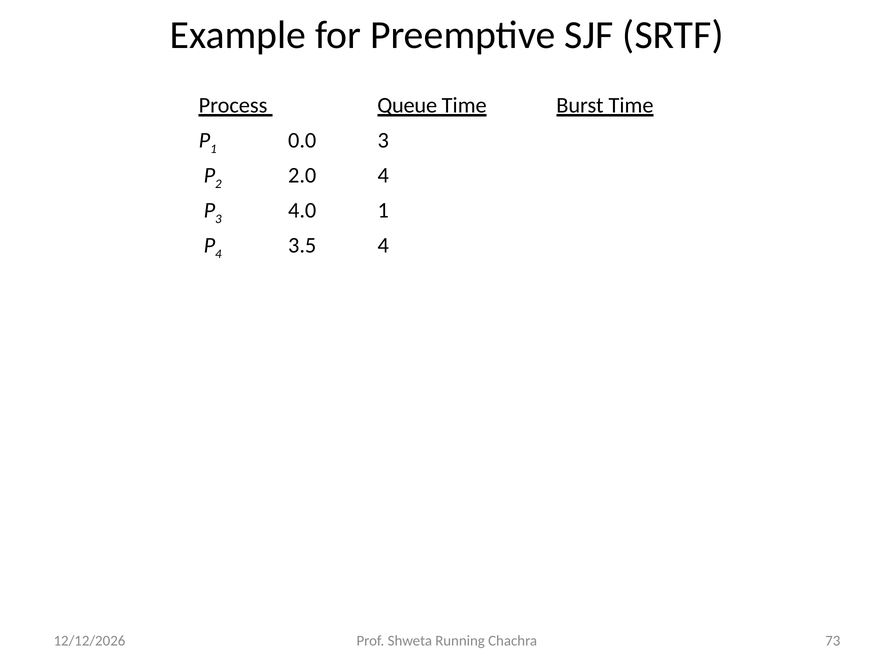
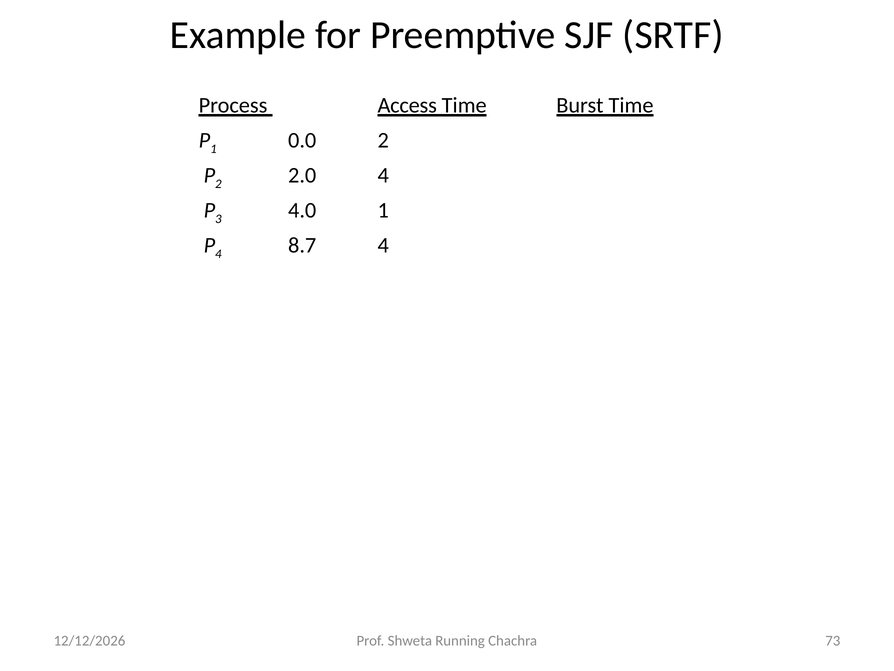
Queue: Queue -> Access
0.0 3: 3 -> 2
3.5: 3.5 -> 8.7
